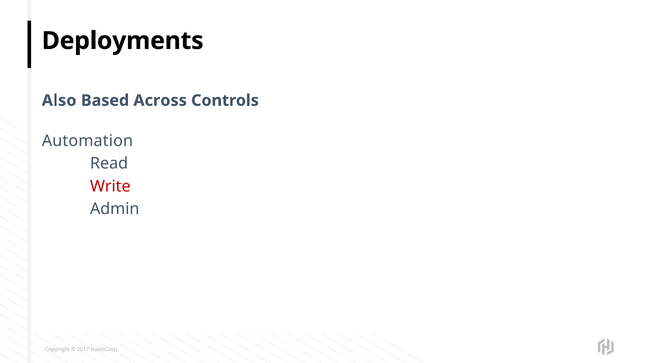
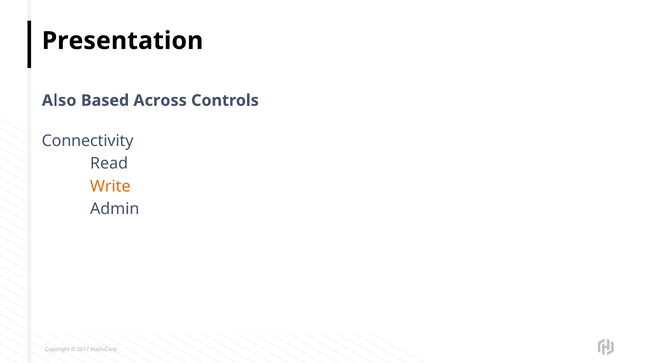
Deployments: Deployments -> Presentation
Automation: Automation -> Connectivity
Write colour: red -> orange
